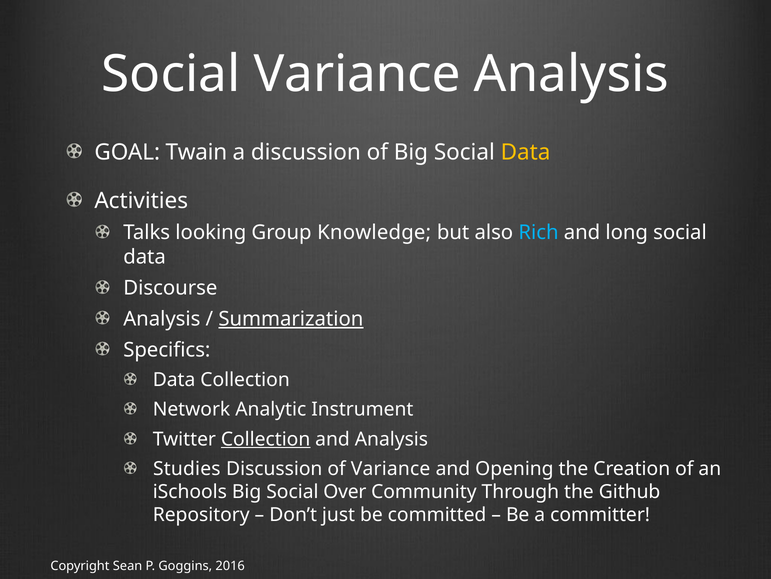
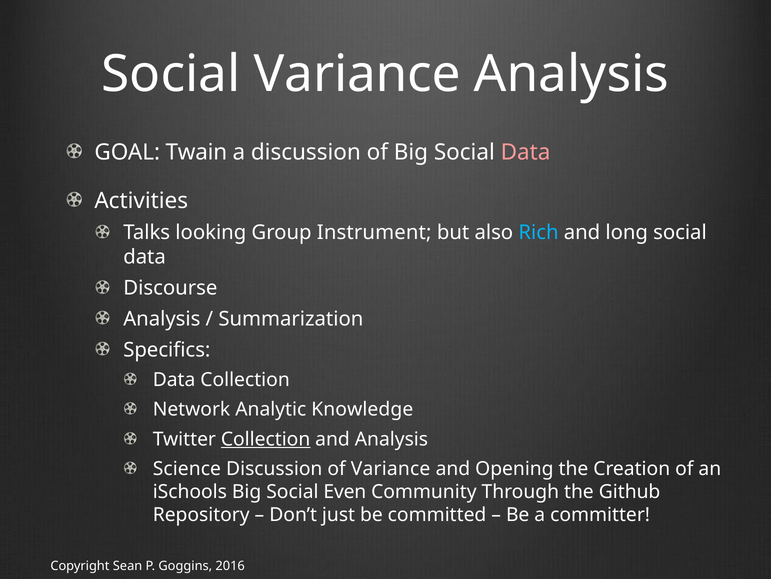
Data at (526, 152) colour: yellow -> pink
Knowledge: Knowledge -> Instrument
Summarization underline: present -> none
Instrument: Instrument -> Knowledge
Studies: Studies -> Science
Over: Over -> Even
